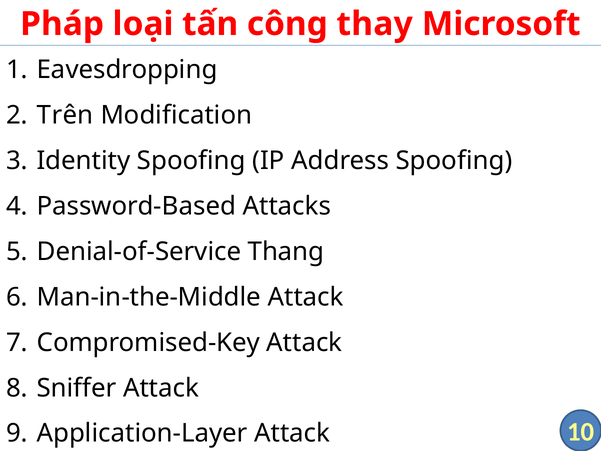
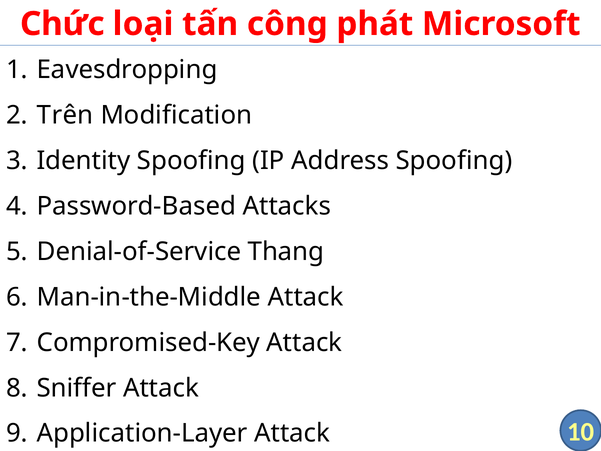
Pháp: Pháp -> Chức
thay: thay -> phát
